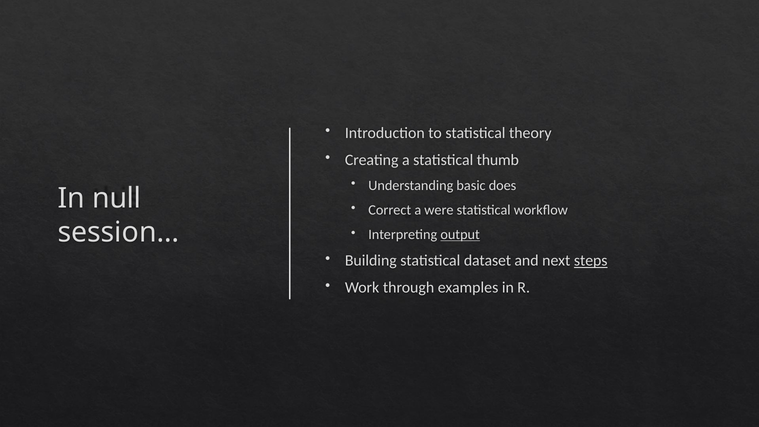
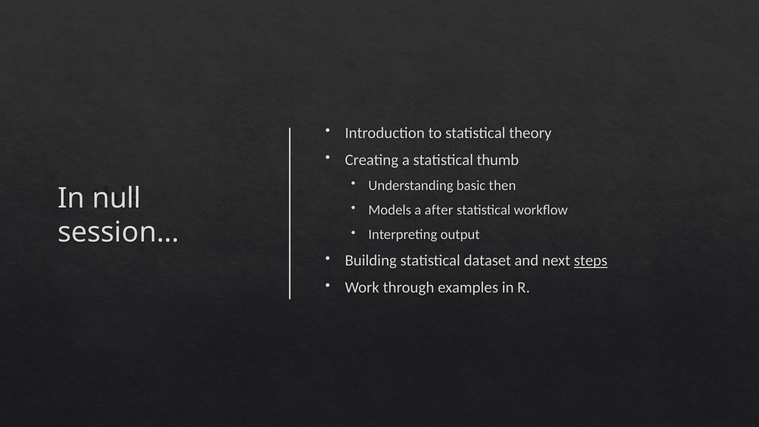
does: does -> then
Correct: Correct -> Models
were: were -> after
output underline: present -> none
